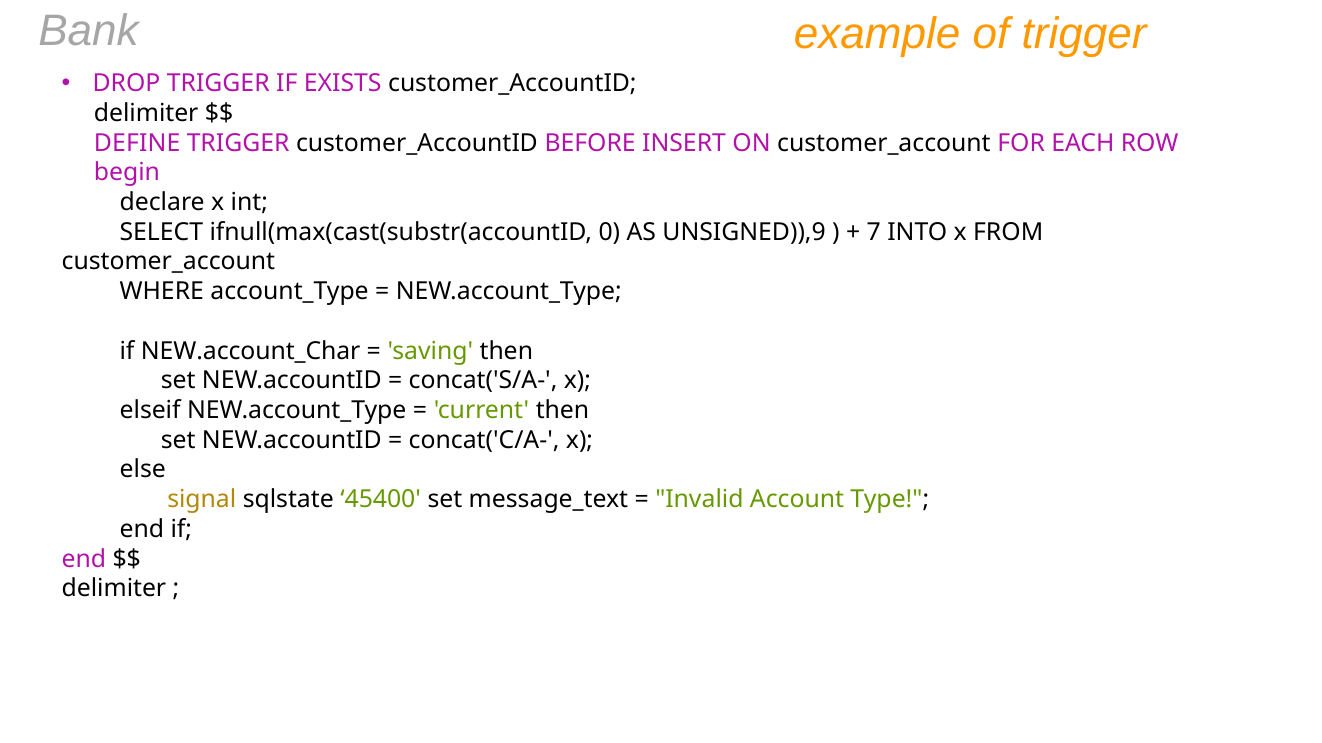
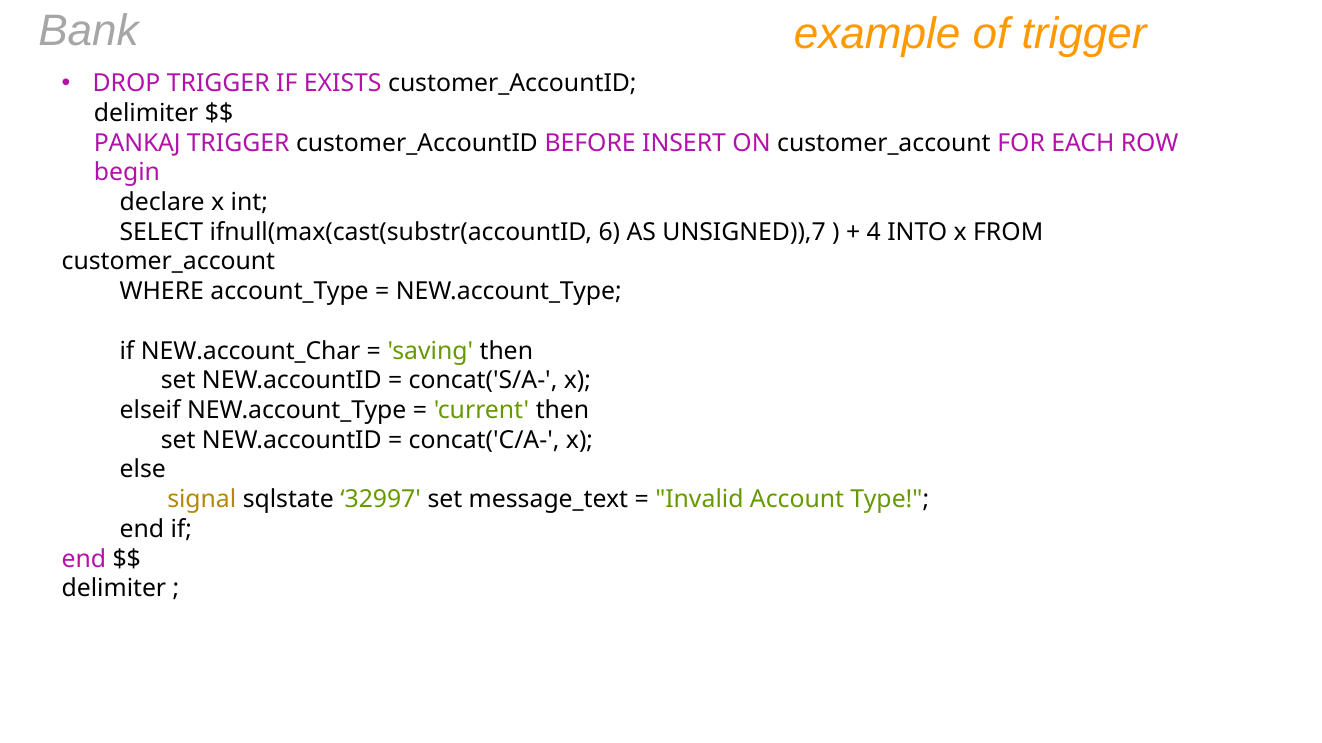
DEFINE: DEFINE -> PANKAJ
0: 0 -> 6
UNSIGNED)),9: UNSIGNED)),9 -> UNSIGNED)),7
7: 7 -> 4
45400: 45400 -> 32997
